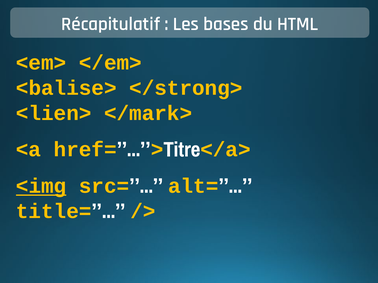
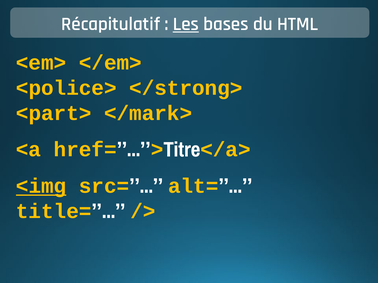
Les underline: none -> present
<balise>: <balise> -> <police>
<lien>: <lien> -> <part>
